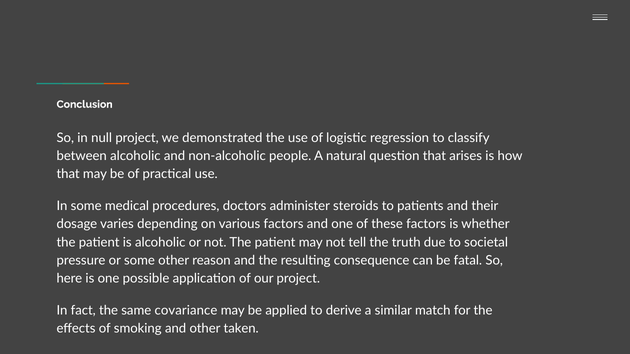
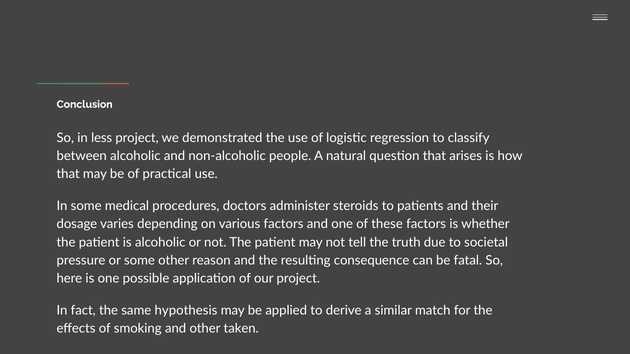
null: null -> less
covariance: covariance -> hypothesis
